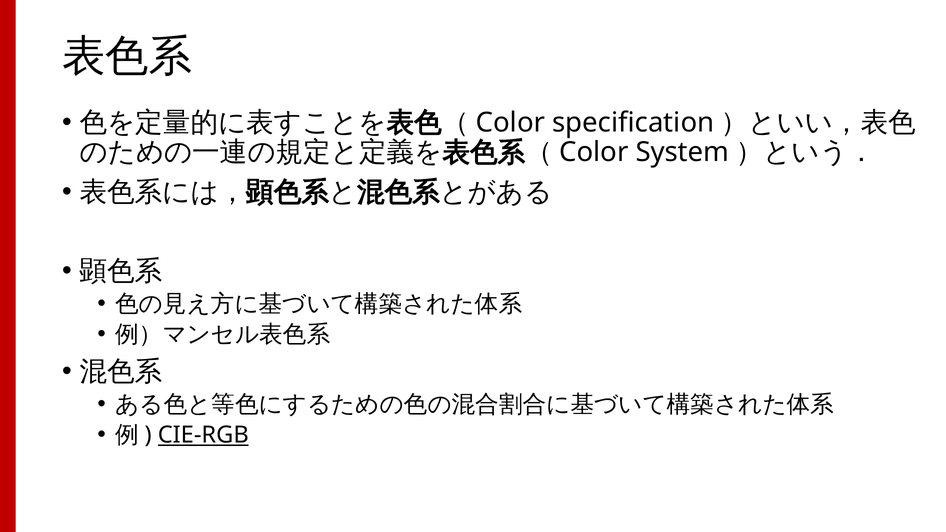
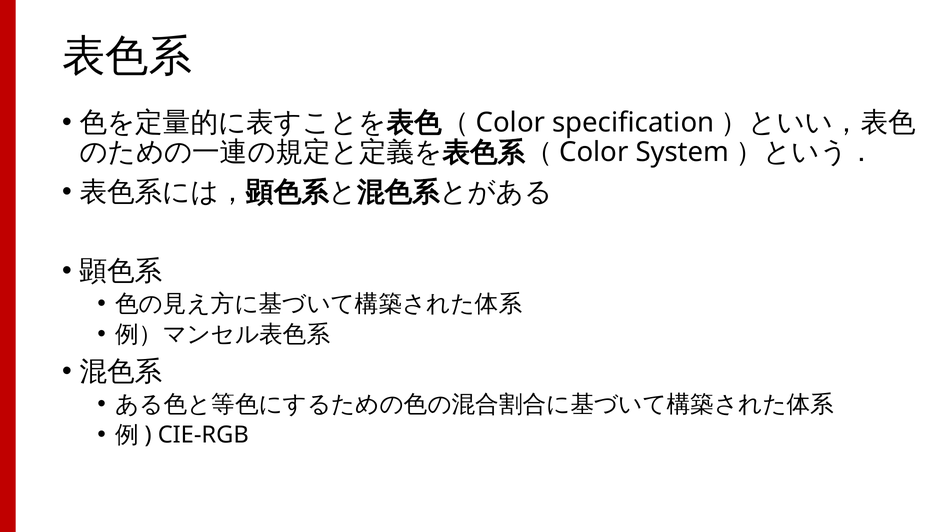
CIE-RGB underline: present -> none
